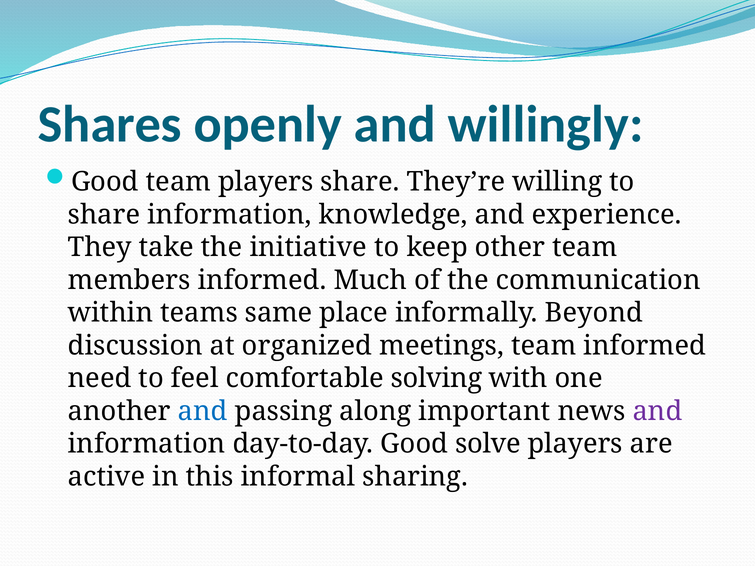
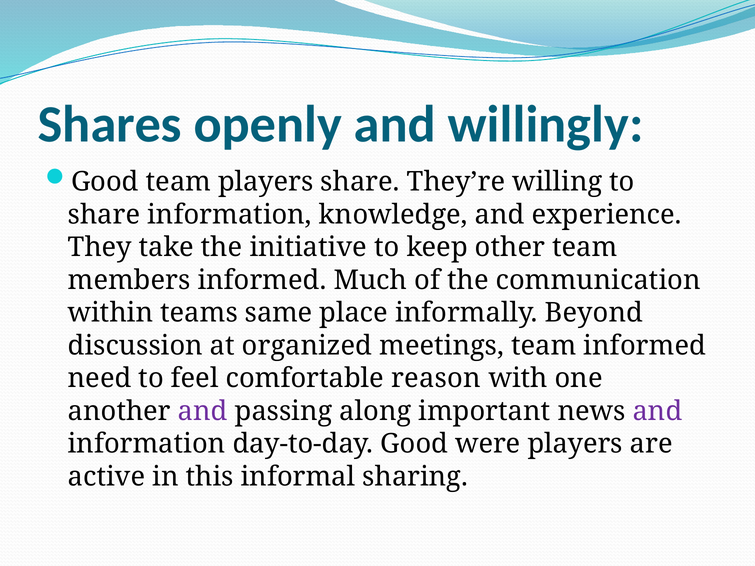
solving: solving -> reason
and at (203, 411) colour: blue -> purple
solve: solve -> were
